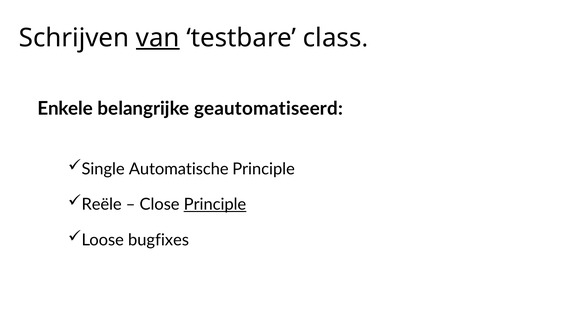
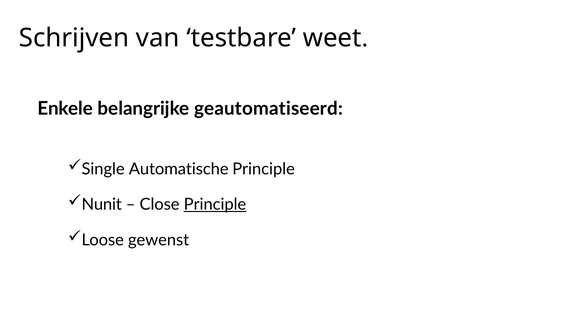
van underline: present -> none
class: class -> weet
Reële: Reële -> Nunit
bugfixes: bugfixes -> gewenst
